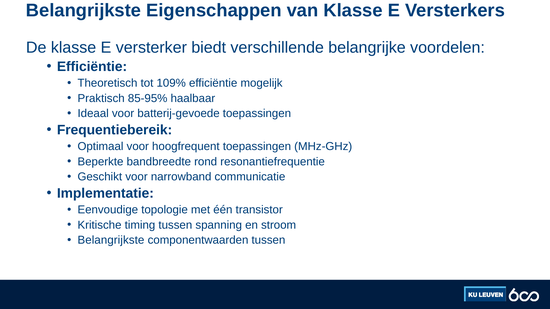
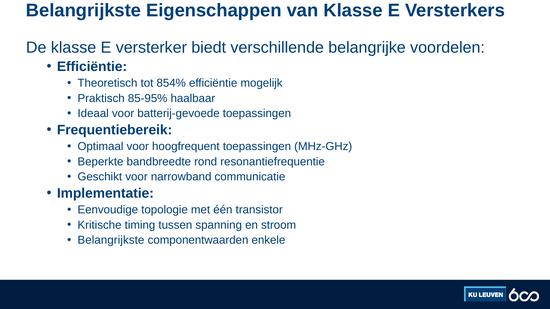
109%: 109% -> 854%
componentwaarden tussen: tussen -> enkele
